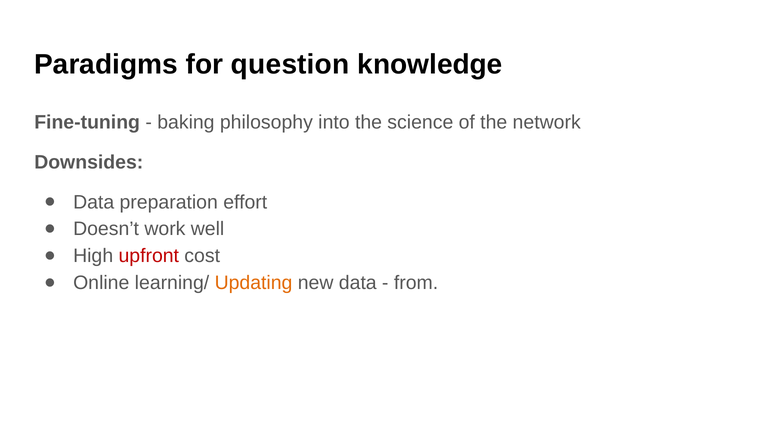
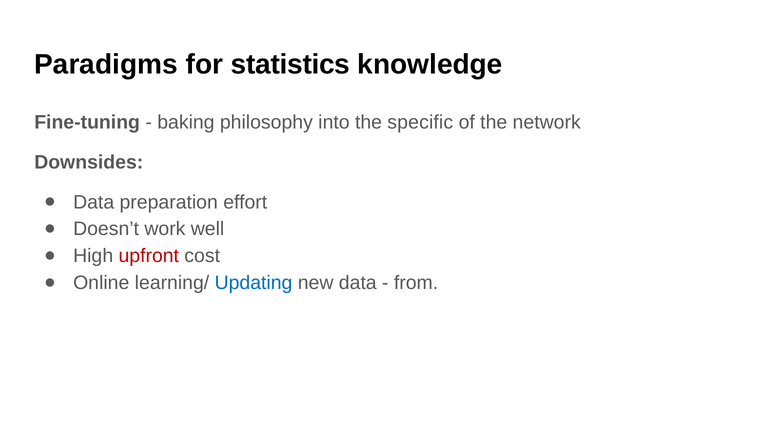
question: question -> statistics
science: science -> specific
Updating colour: orange -> blue
